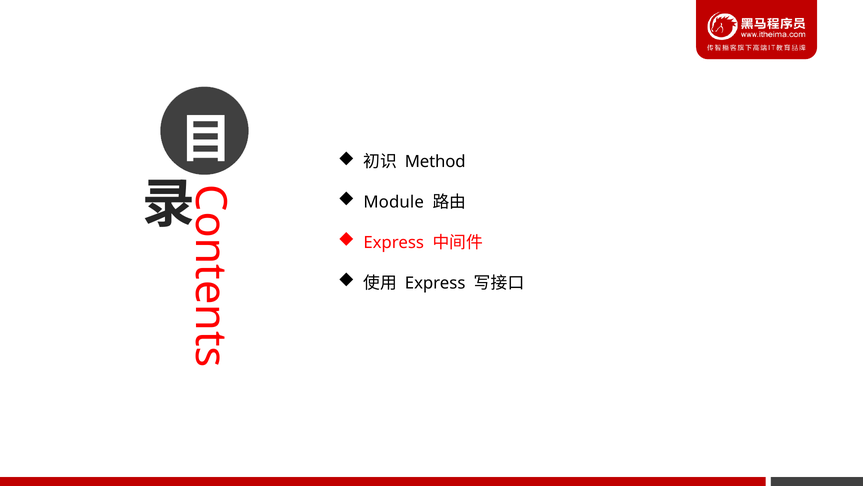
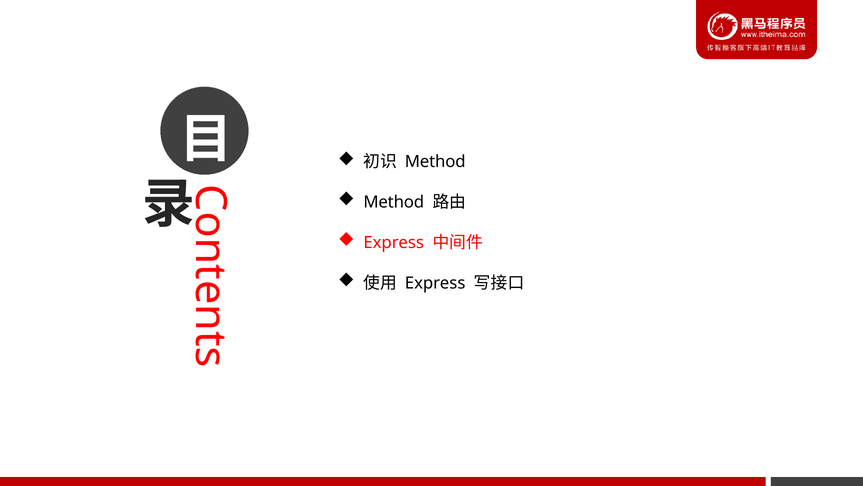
Module at (394, 202): Module -> Method
